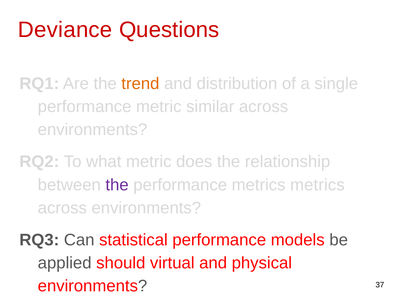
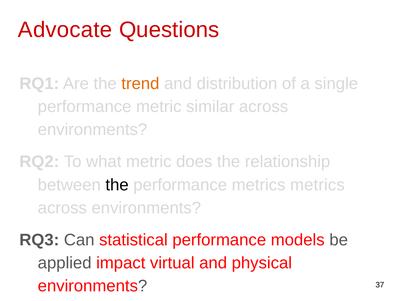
Deviance: Deviance -> Advocate
the at (117, 185) colour: purple -> black
should: should -> impact
